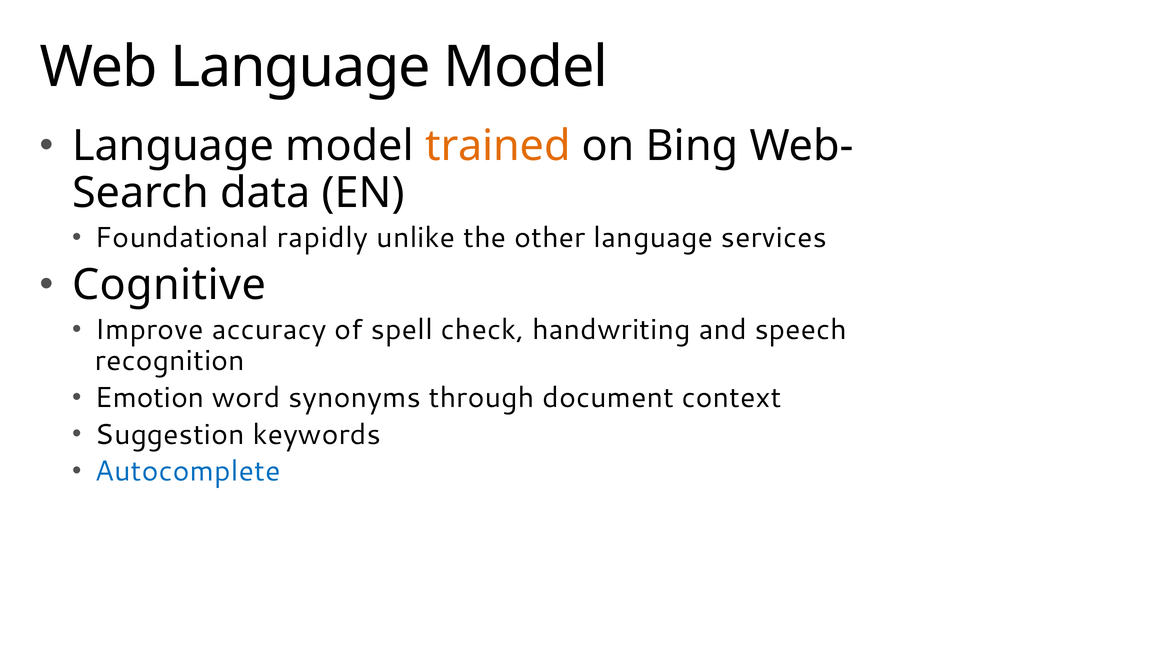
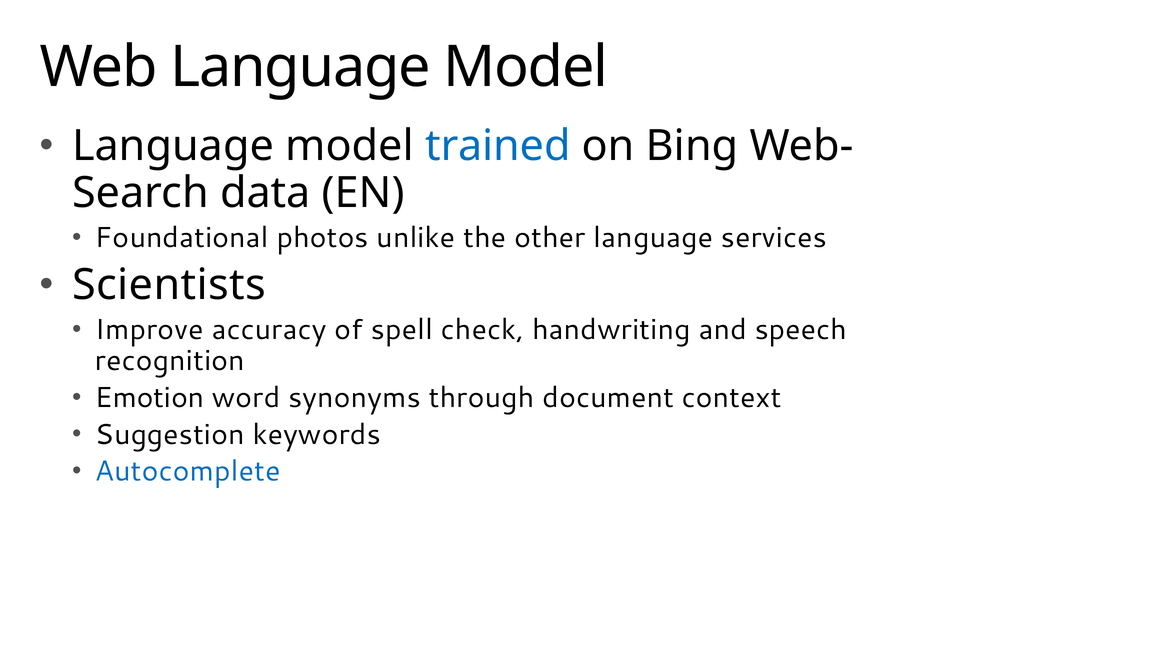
trained colour: orange -> blue
rapidly: rapidly -> photos
Cognitive: Cognitive -> Scientists
